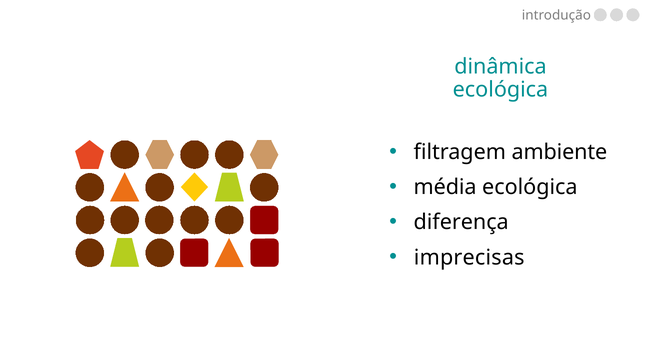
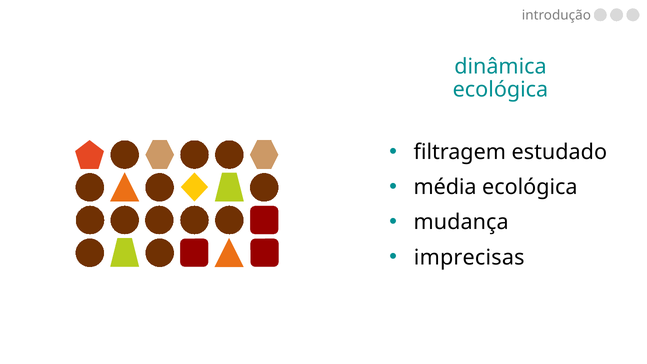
ambiente: ambiente -> estudado
diferença: diferença -> mudança
